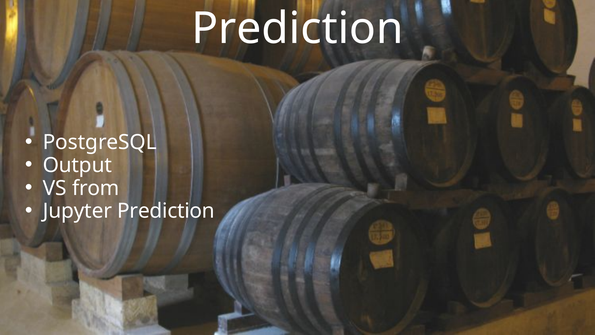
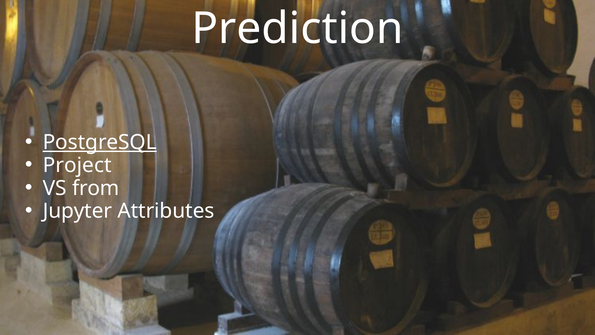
PostgreSQL underline: none -> present
Output: Output -> Project
Jupyter Prediction: Prediction -> Attributes
